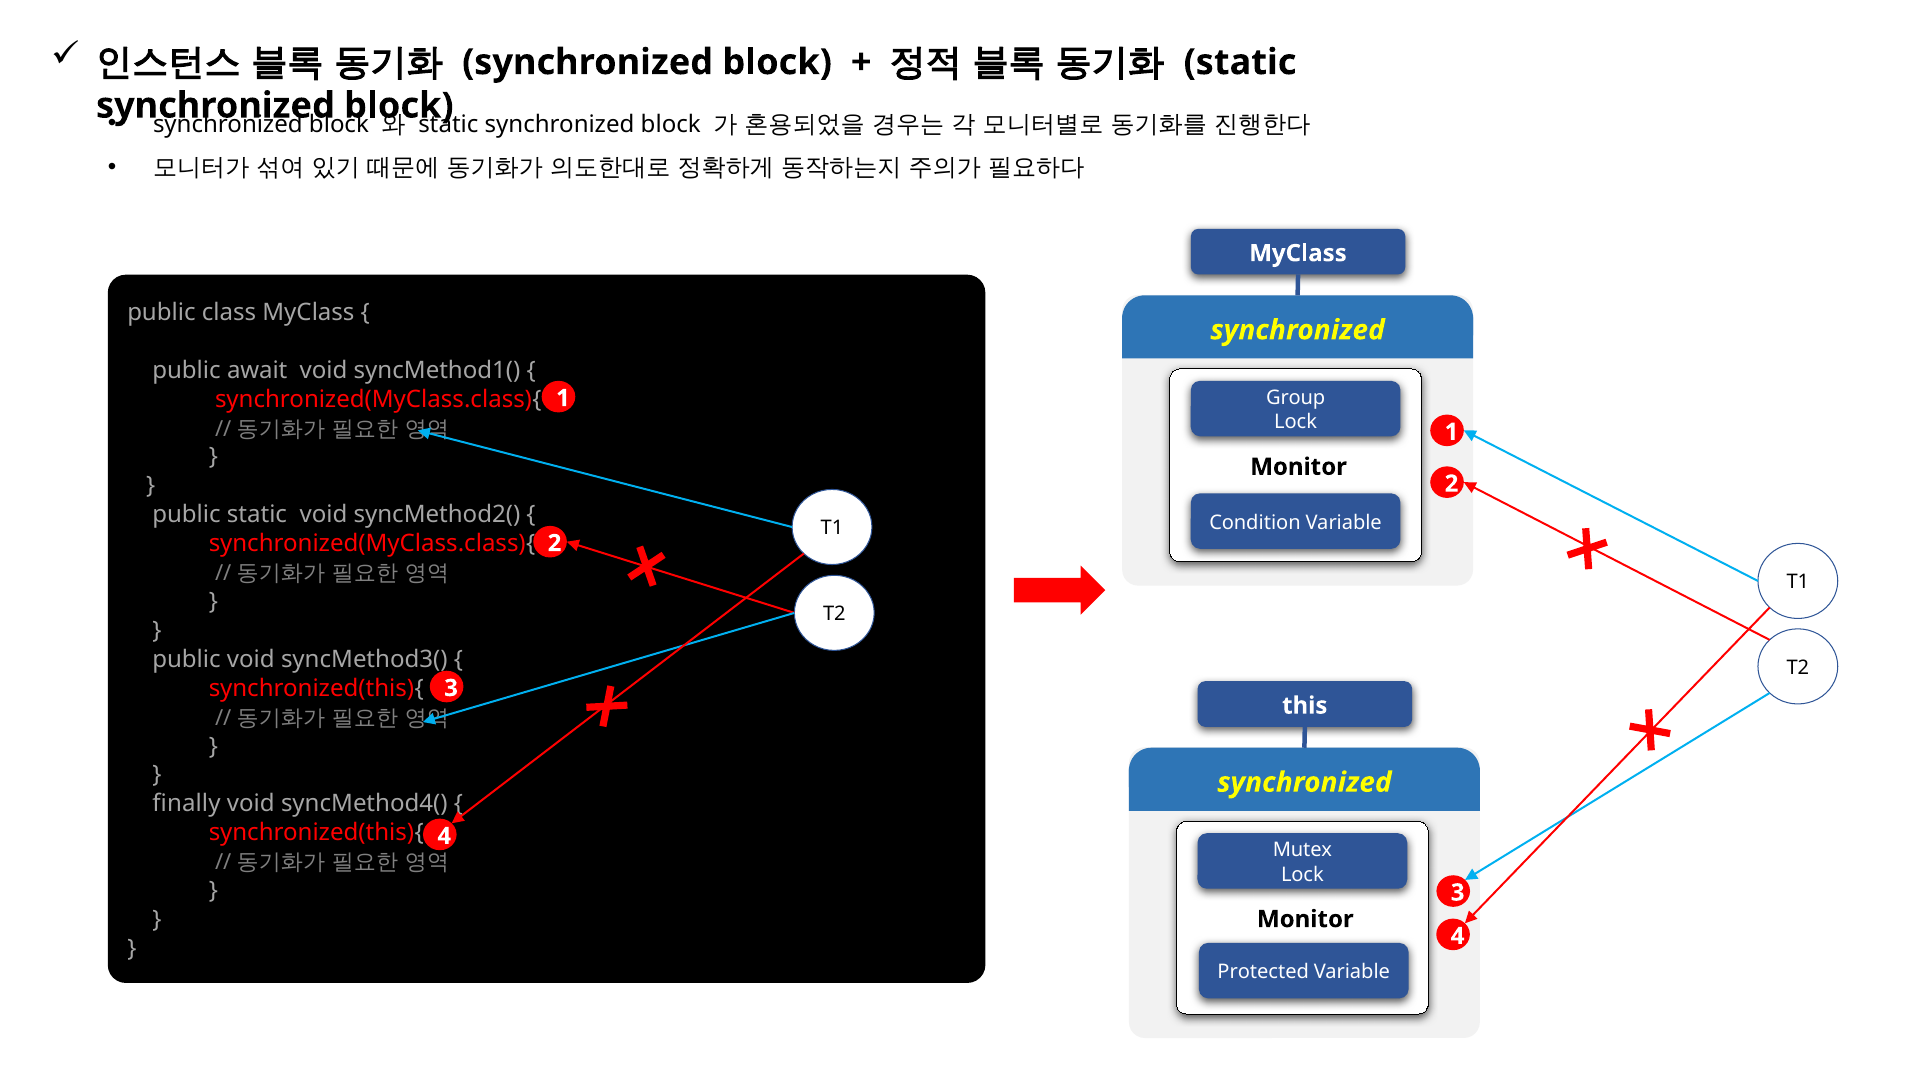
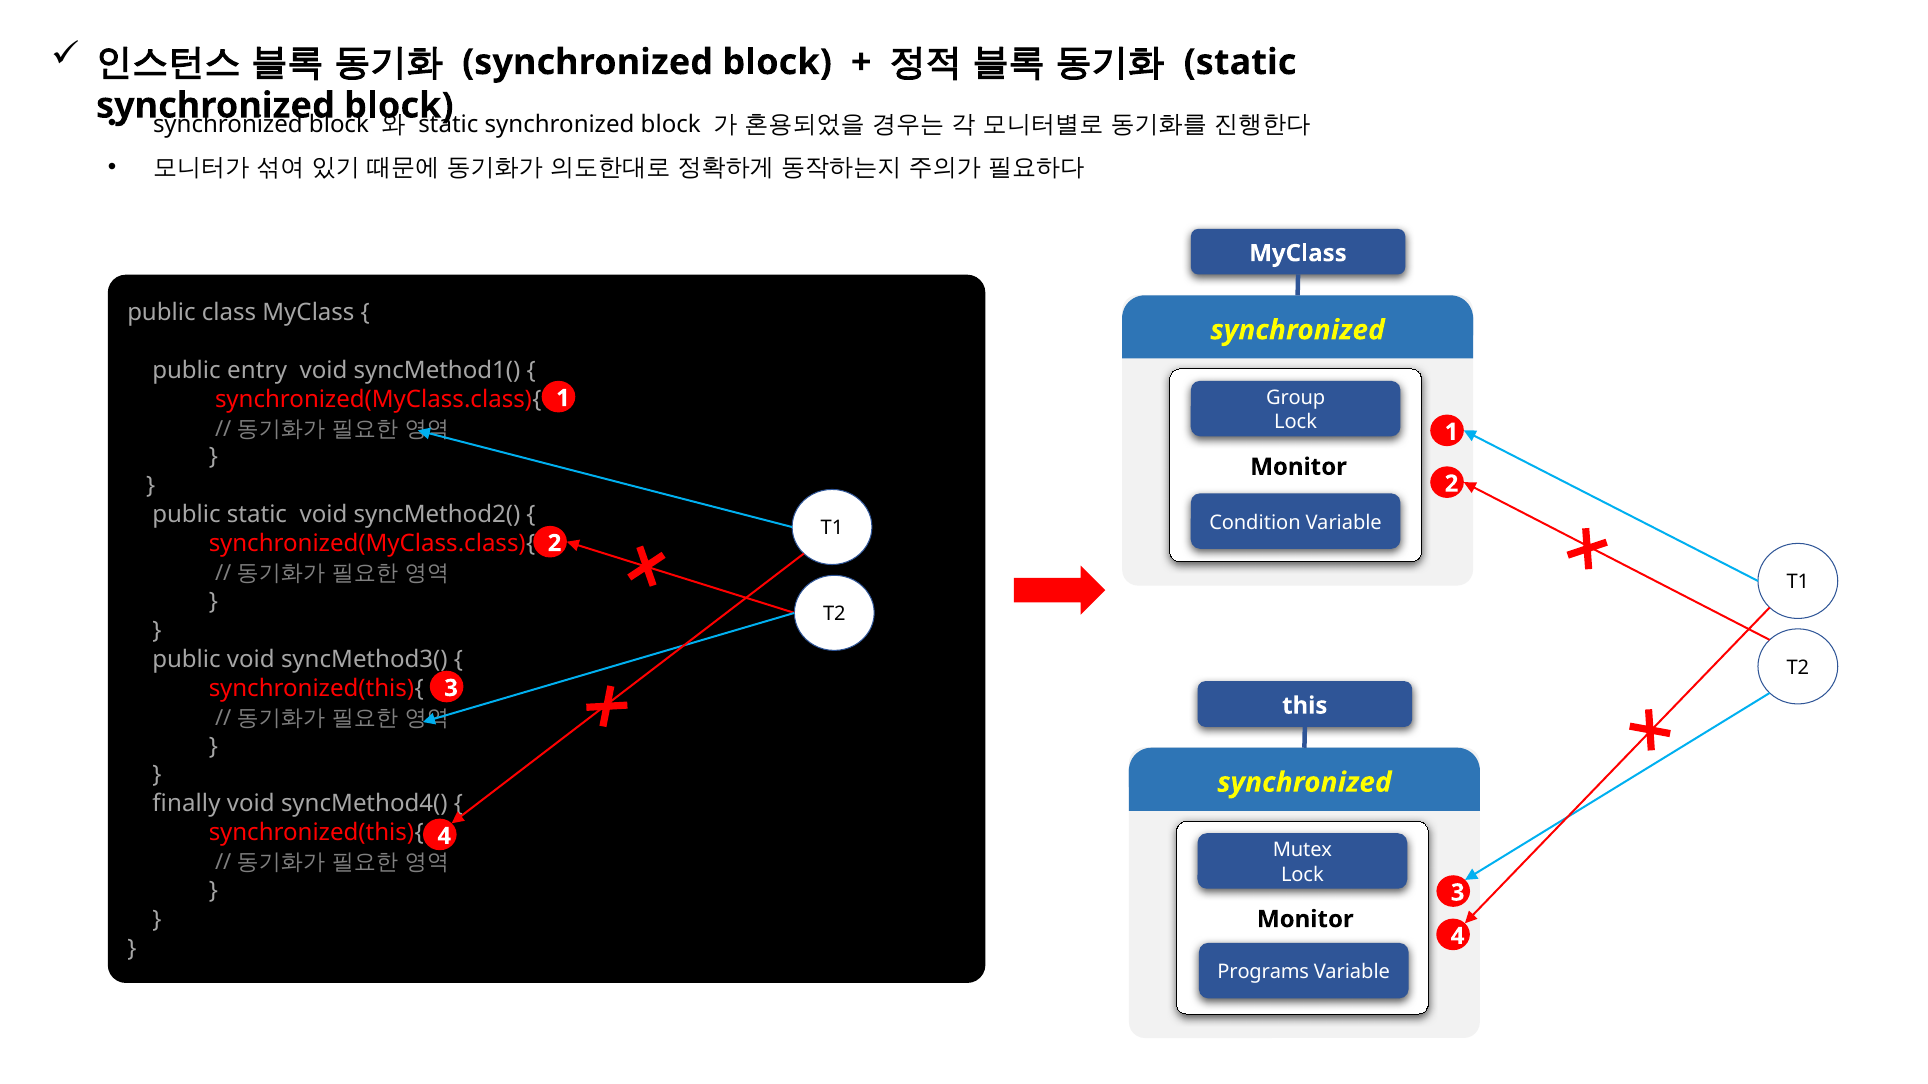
await: await -> entry
Protected: Protected -> Programs
